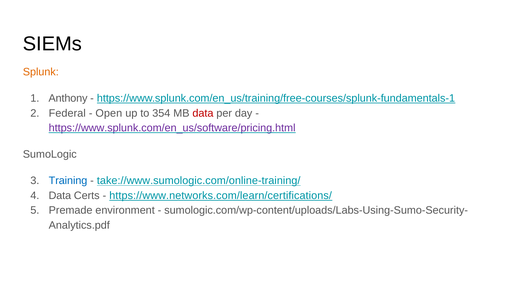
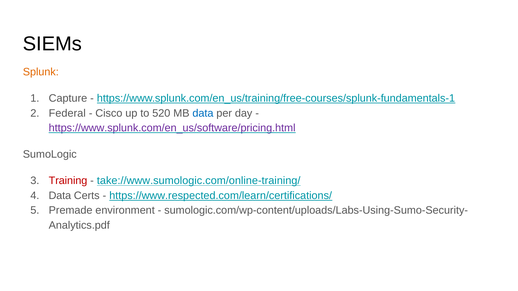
Anthony: Anthony -> Capture
Open: Open -> Cisco
354: 354 -> 520
data at (203, 113) colour: red -> blue
Training colour: blue -> red
https://www.networks.com/learn/certifications/: https://www.networks.com/learn/certifications/ -> https://www.respected.com/learn/certifications/
